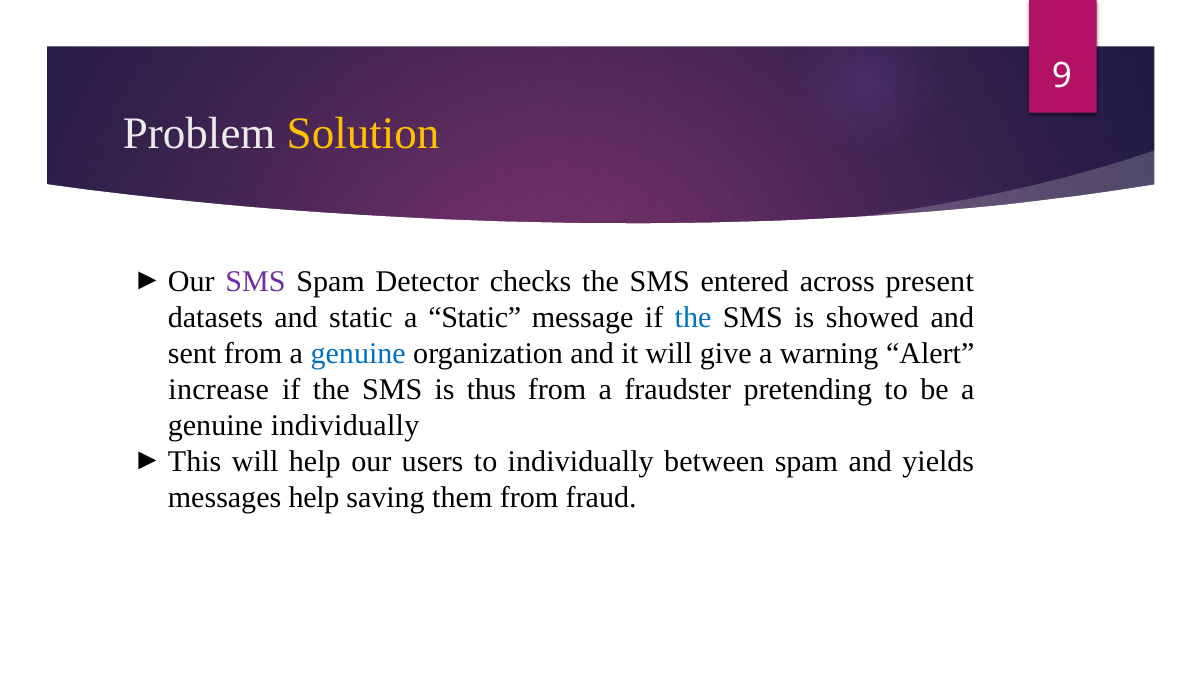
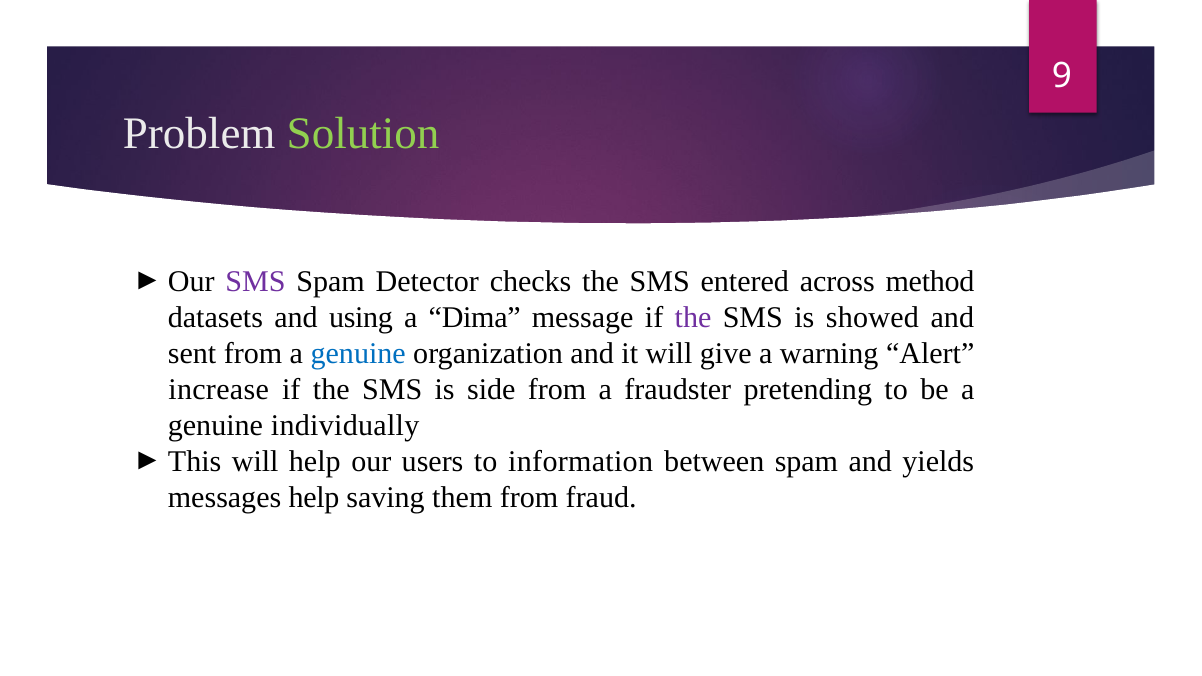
Solution colour: yellow -> light green
present: present -> method
and static: static -> using
a Static: Static -> Dima
the at (693, 317) colour: blue -> purple
thus: thus -> side
to individually: individually -> information
